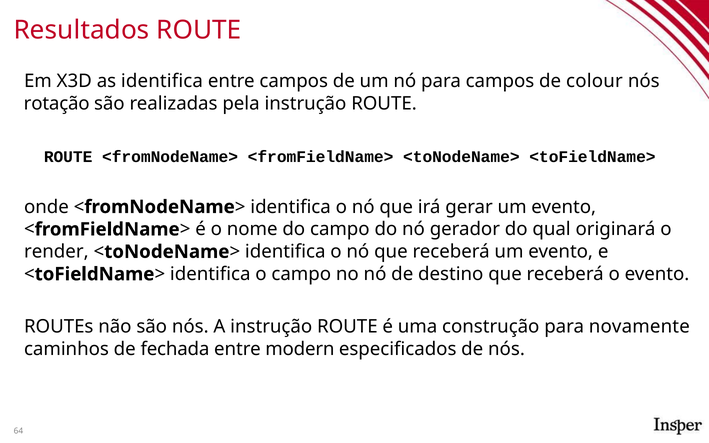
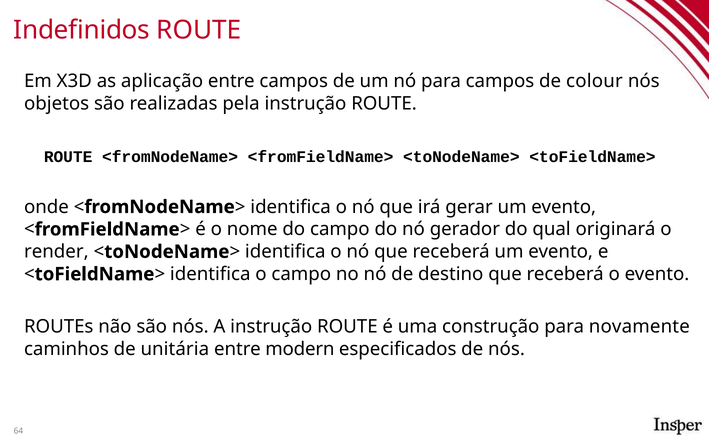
Resultados: Resultados -> Indefinidos
as identifica: identifica -> aplicação
rotação: rotação -> objetos
fechada: fechada -> unitária
